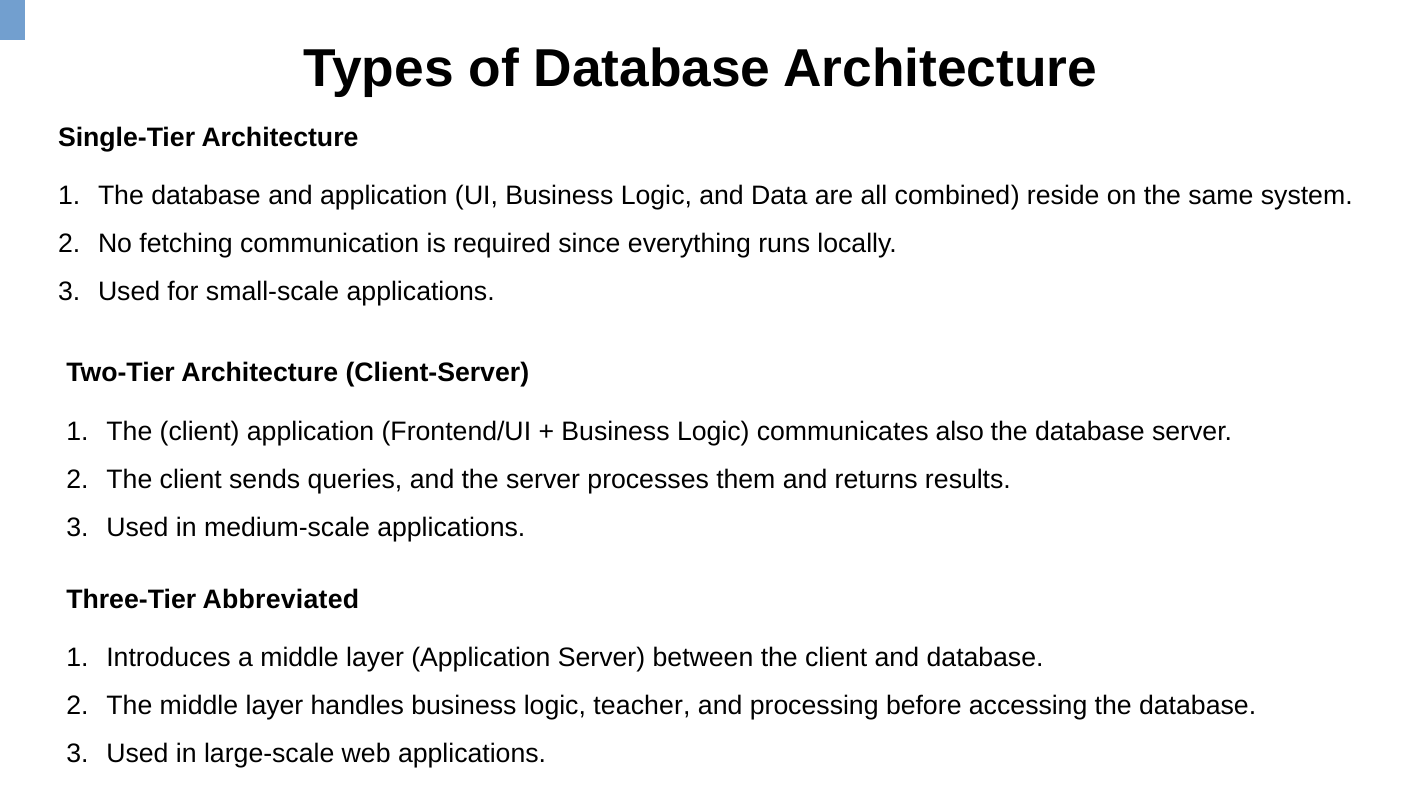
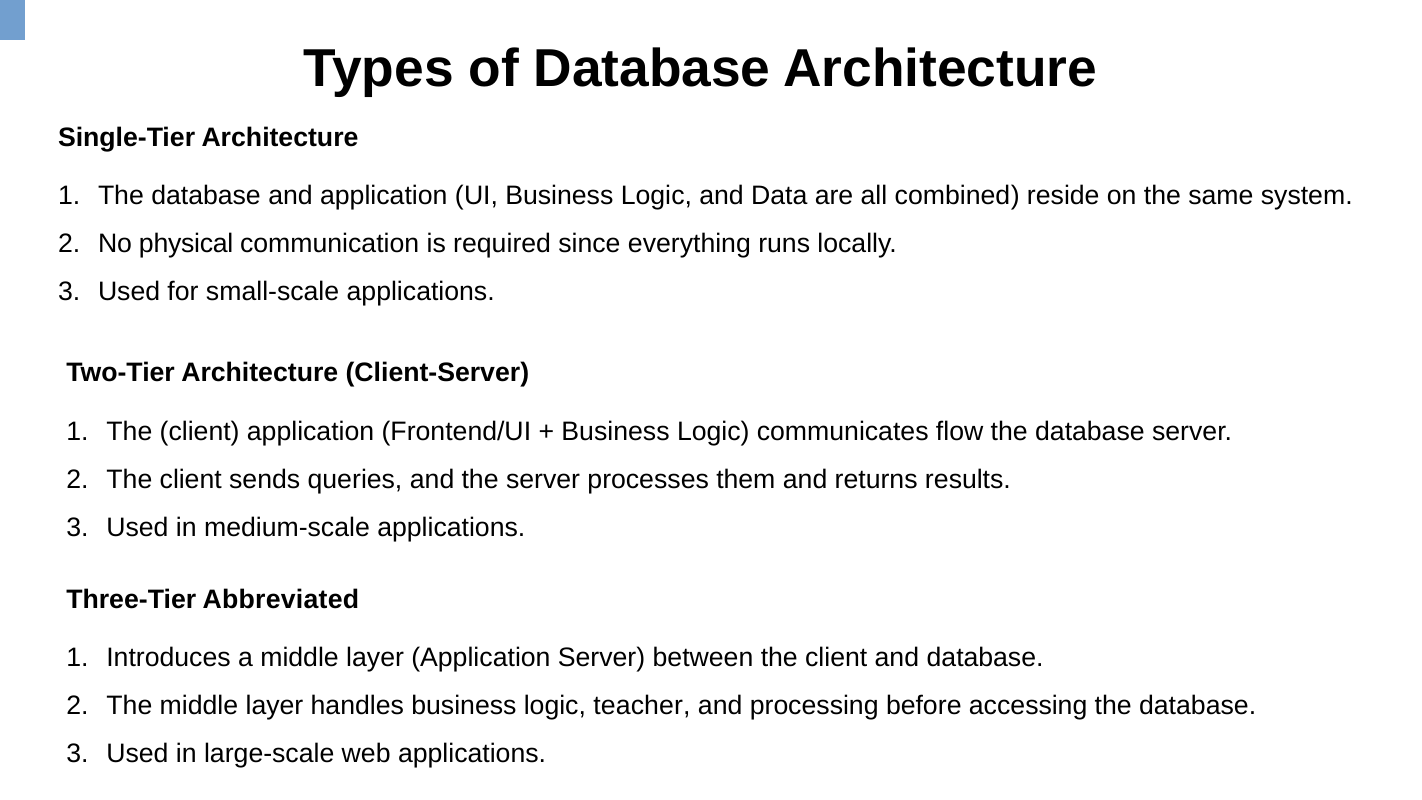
fetching: fetching -> physical
also: also -> flow
